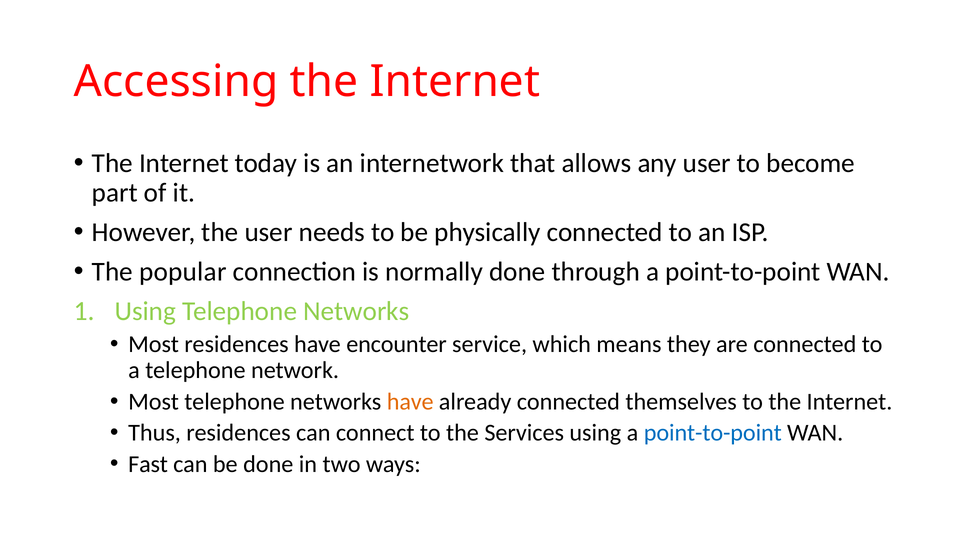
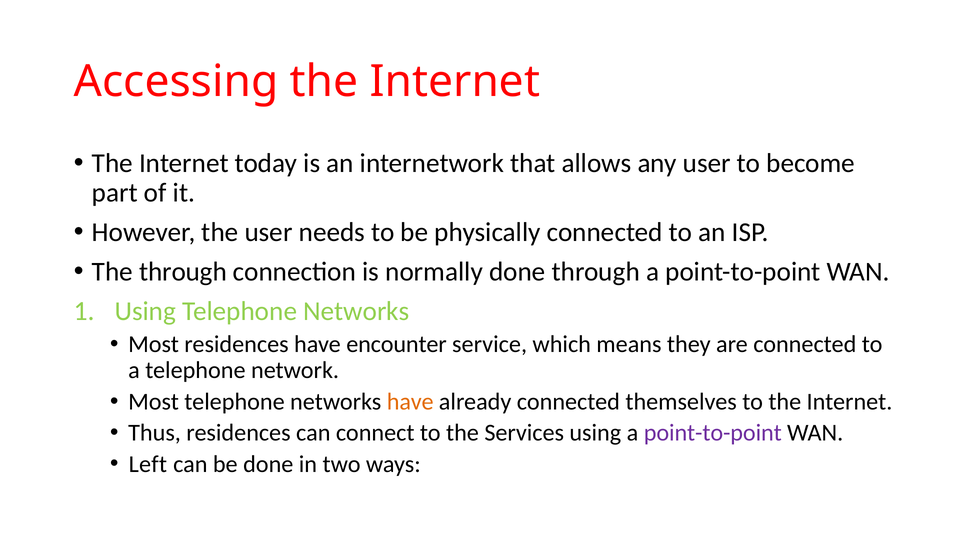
The popular: popular -> through
point-to-point at (713, 432) colour: blue -> purple
Fast: Fast -> Left
